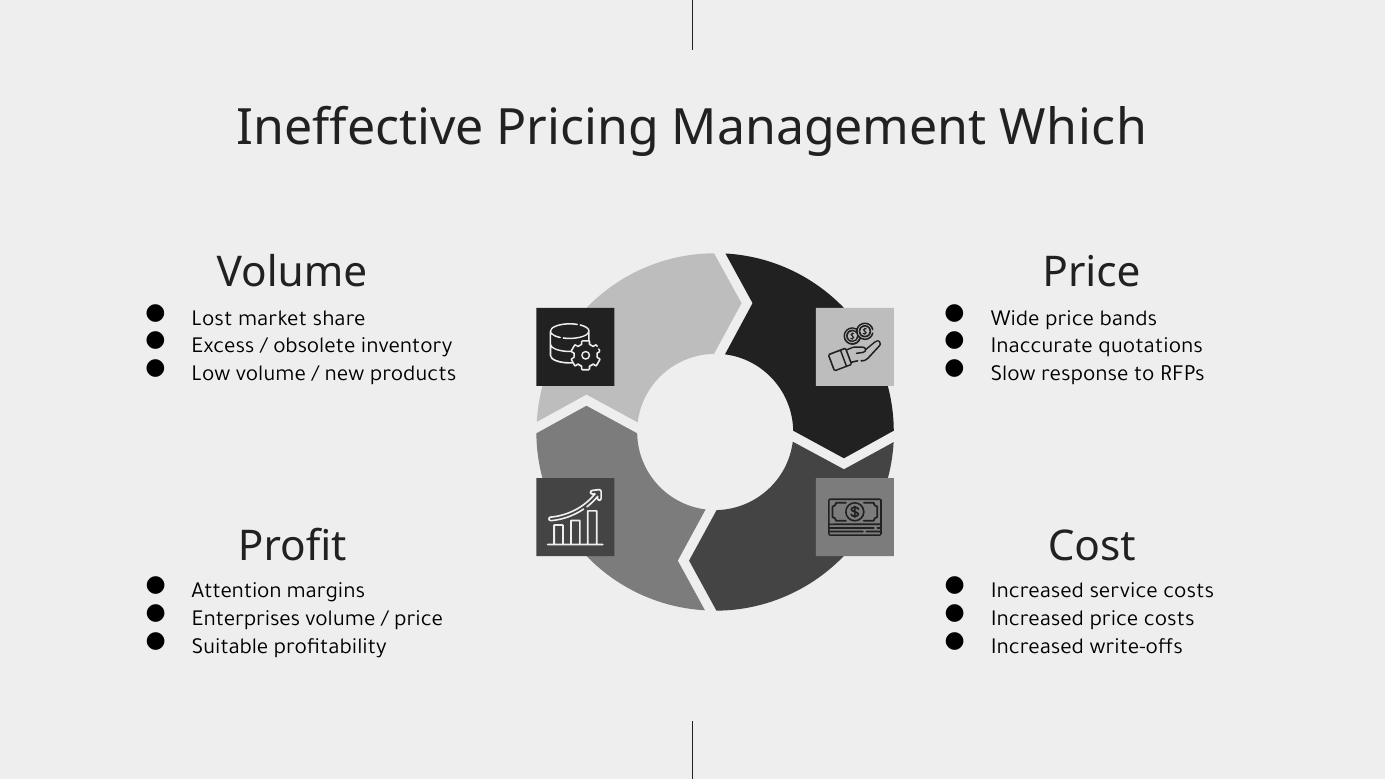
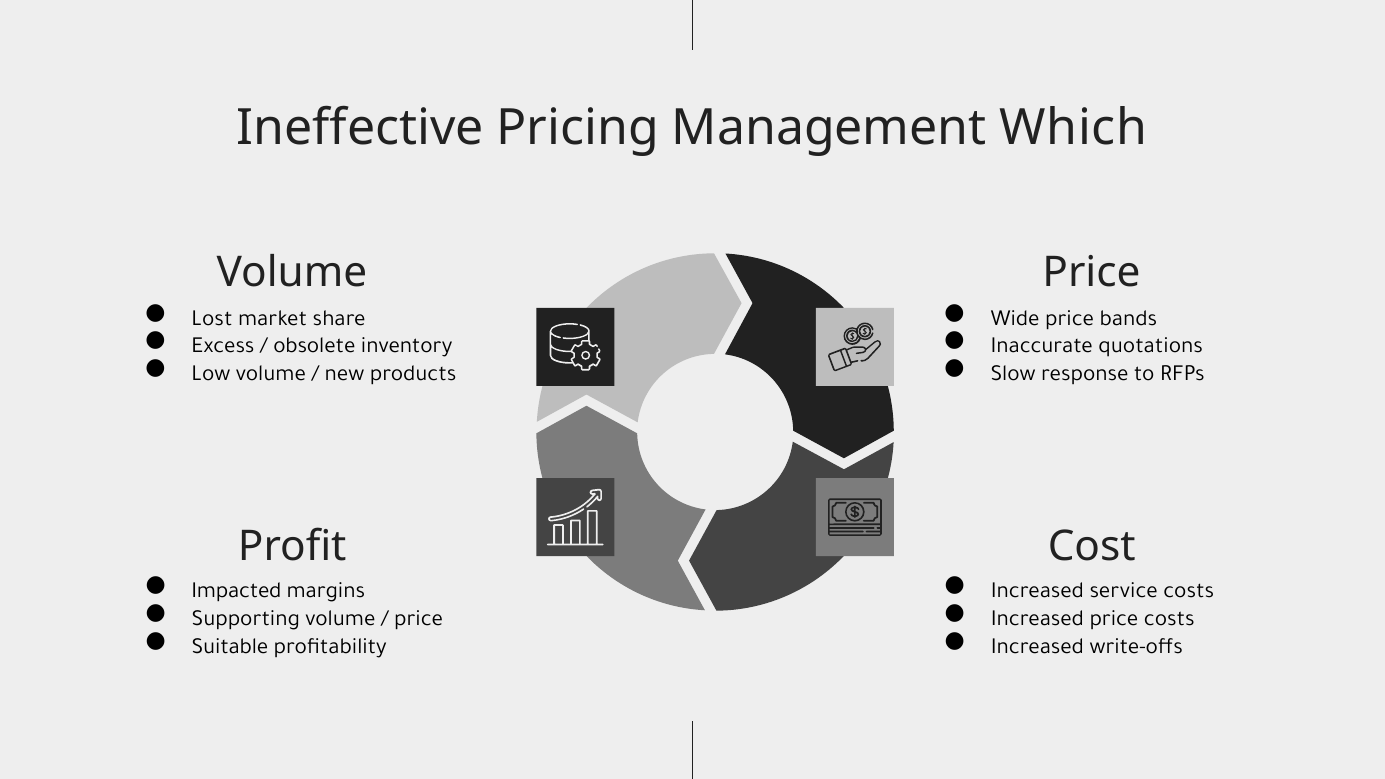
Attention: Attention -> Impacted
Enterprises: Enterprises -> Supporting
